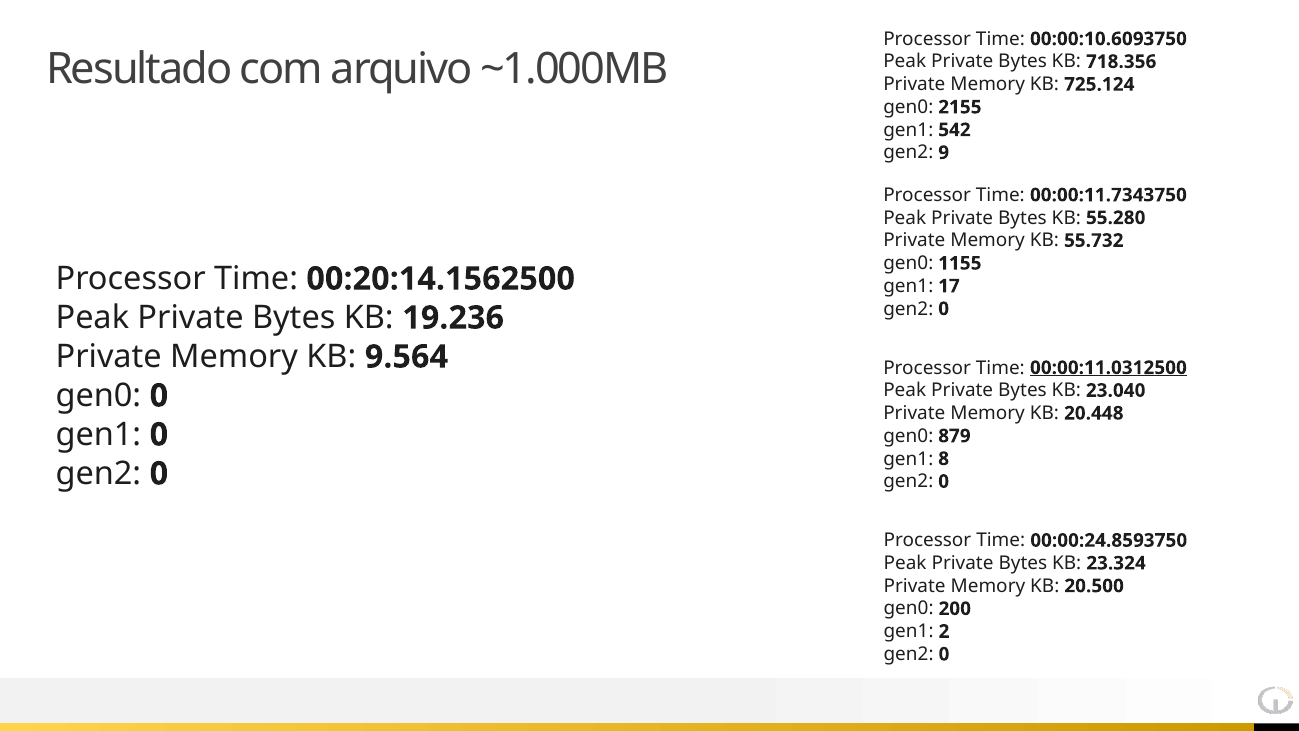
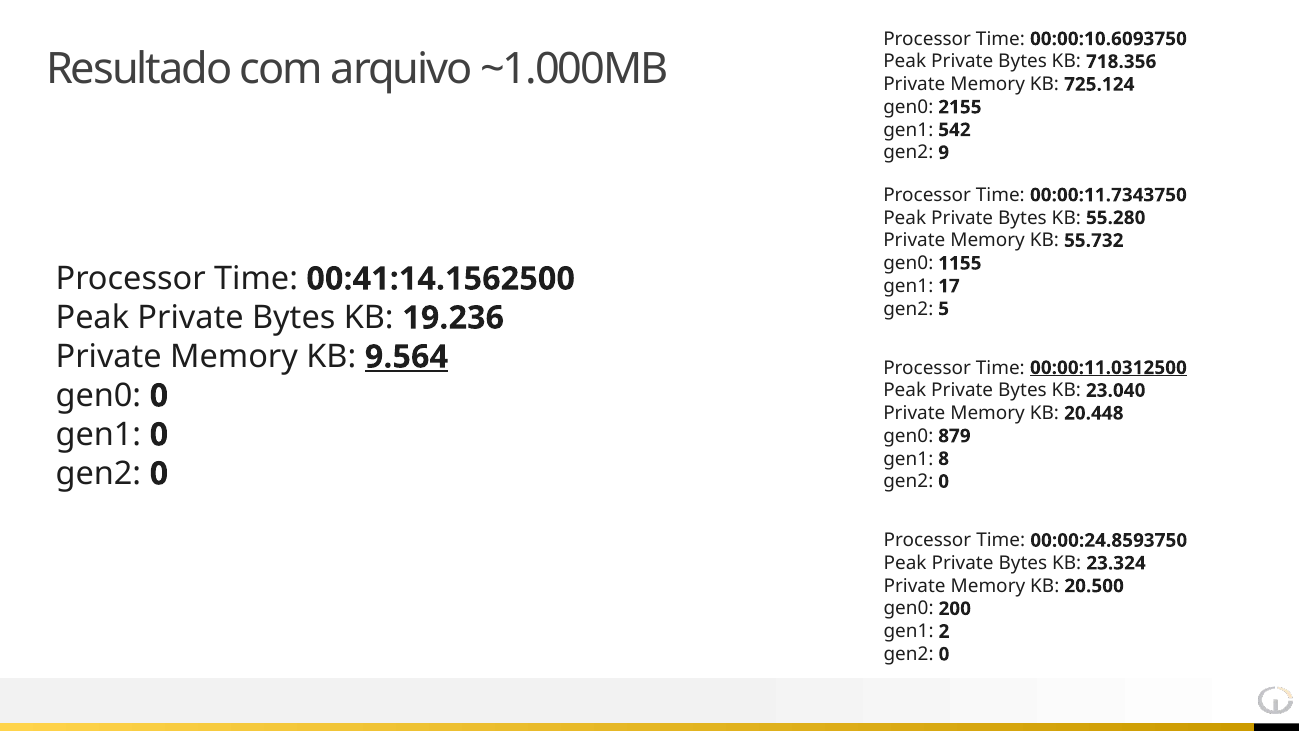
00:20:14.1562500: 00:20:14.1562500 -> 00:41:14.1562500
0 at (944, 309): 0 -> 5
9.564 underline: none -> present
